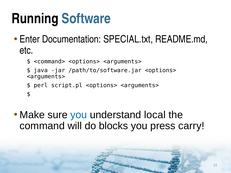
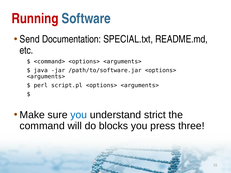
Running colour: black -> red
Enter: Enter -> Send
local: local -> strict
carry: carry -> three
